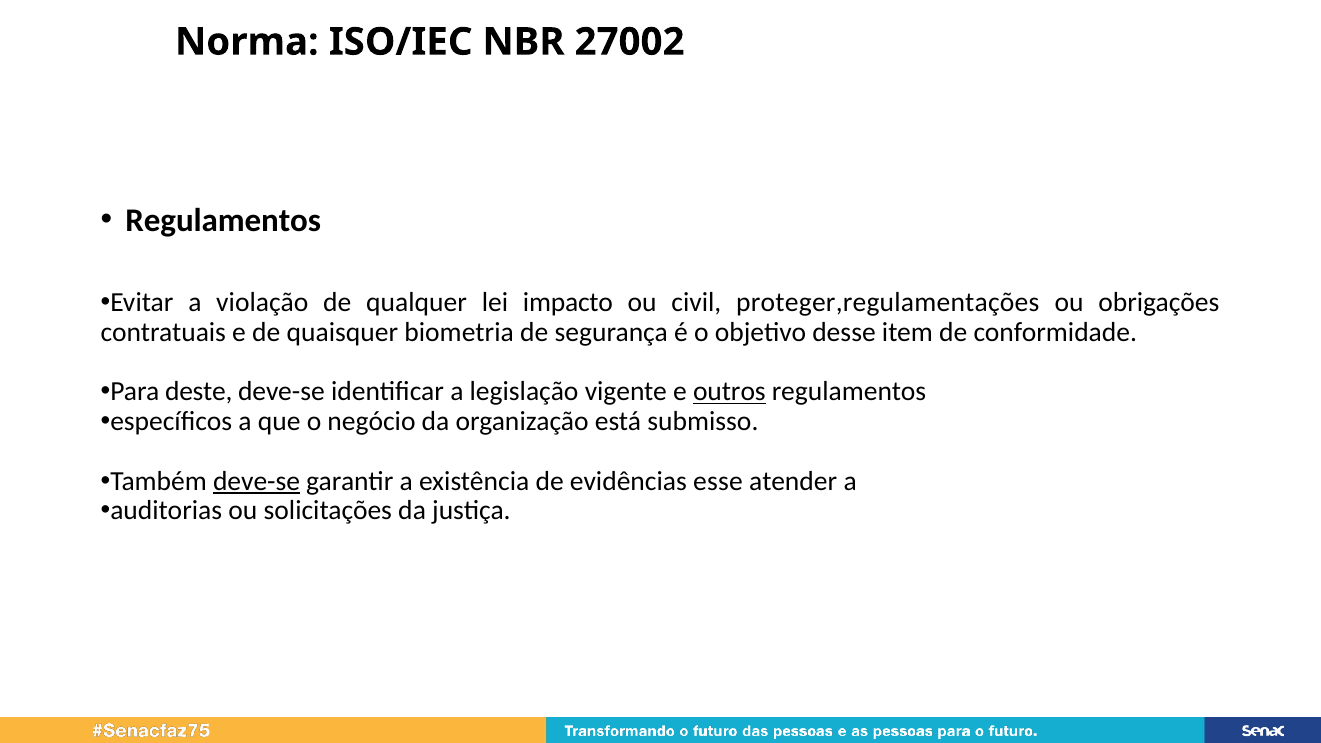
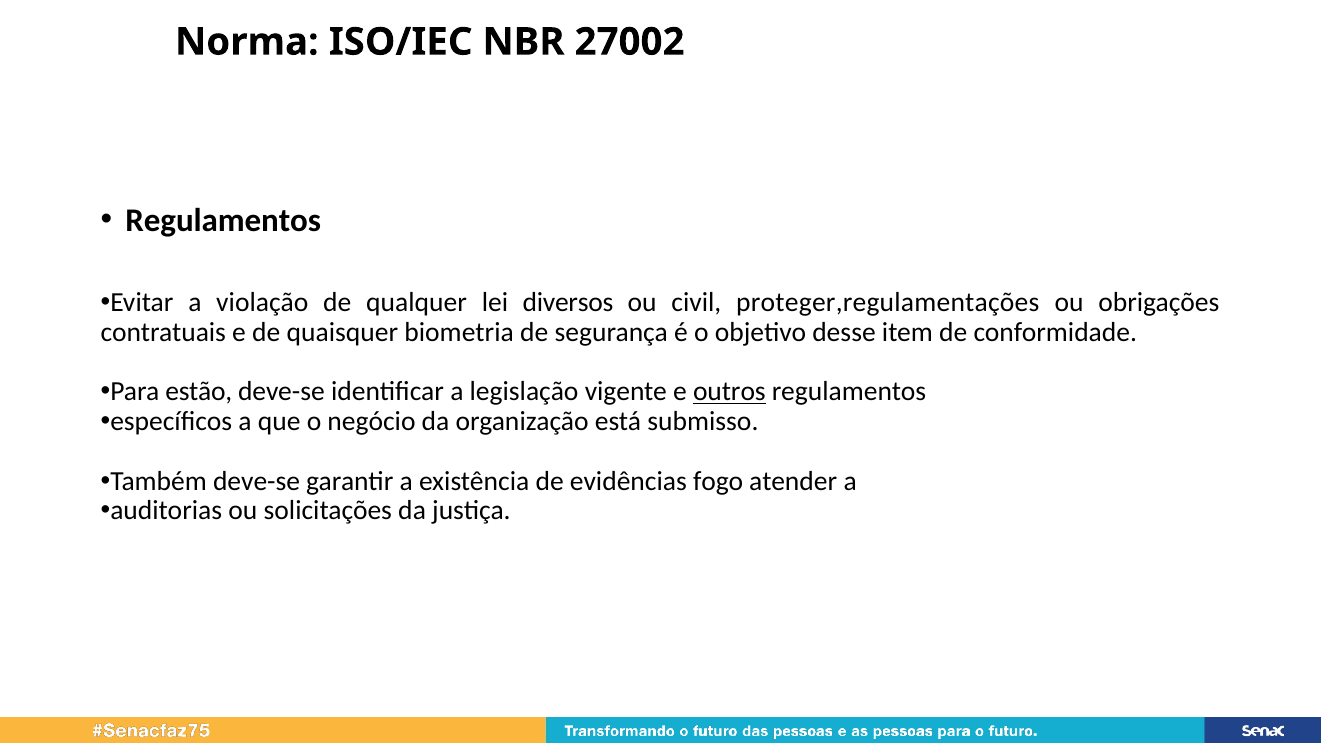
impacto: impacto -> diversos
deste: deste -> estão
deve-se at (257, 481) underline: present -> none
esse: esse -> fogo
